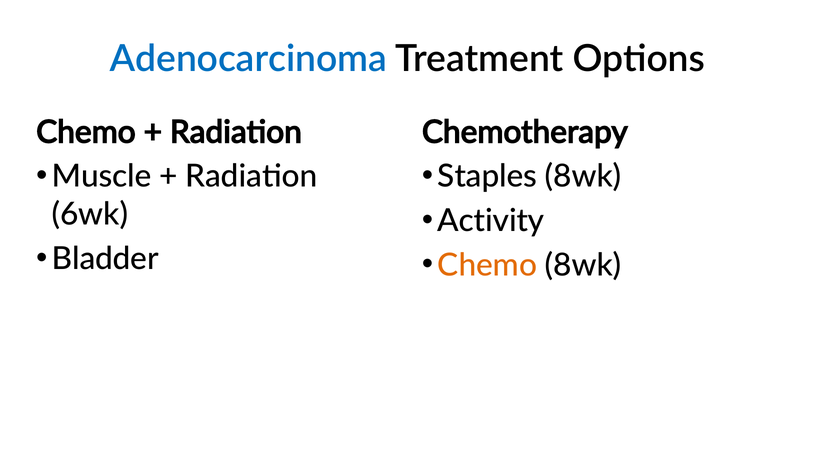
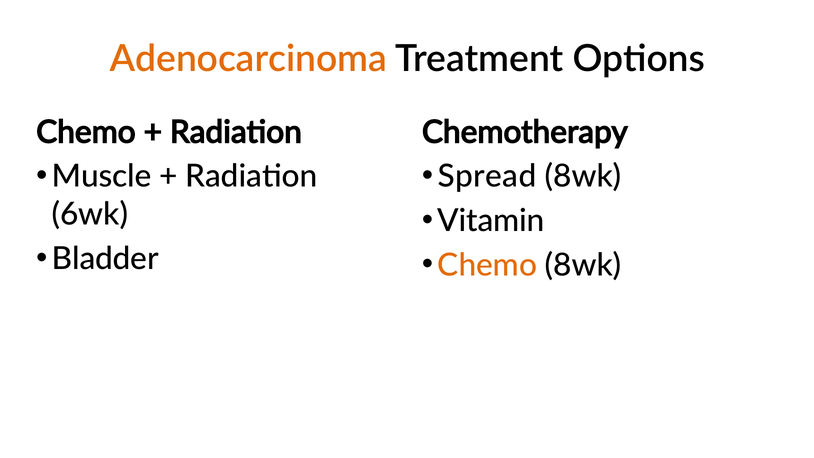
Adenocarcinoma colour: blue -> orange
Staples: Staples -> Spread
Activity: Activity -> Vitamin
